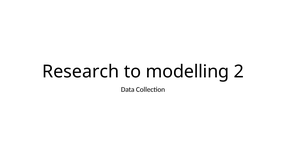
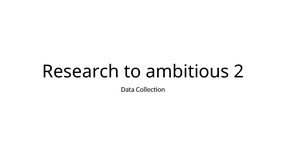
modelling: modelling -> ambitious
